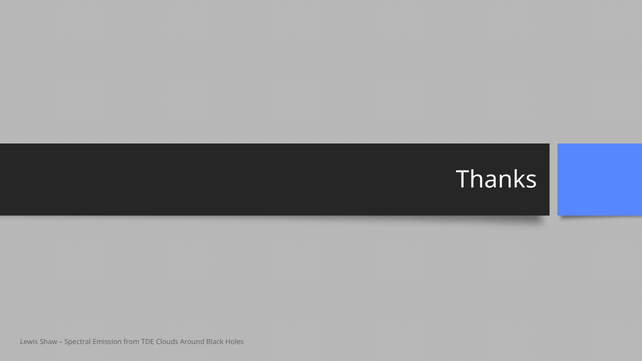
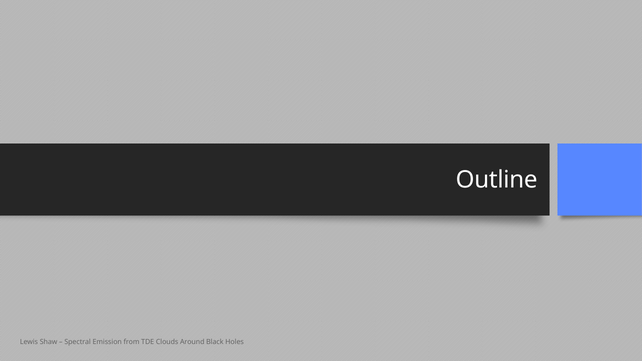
Thanks: Thanks -> Outline
